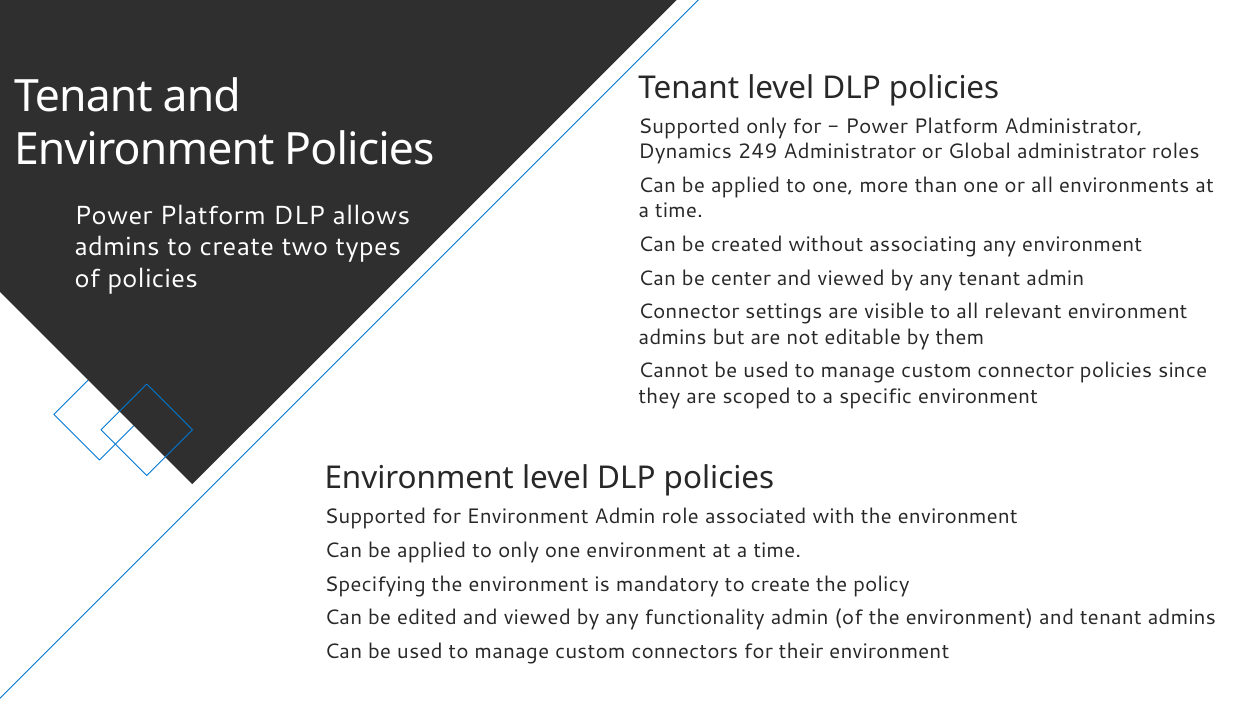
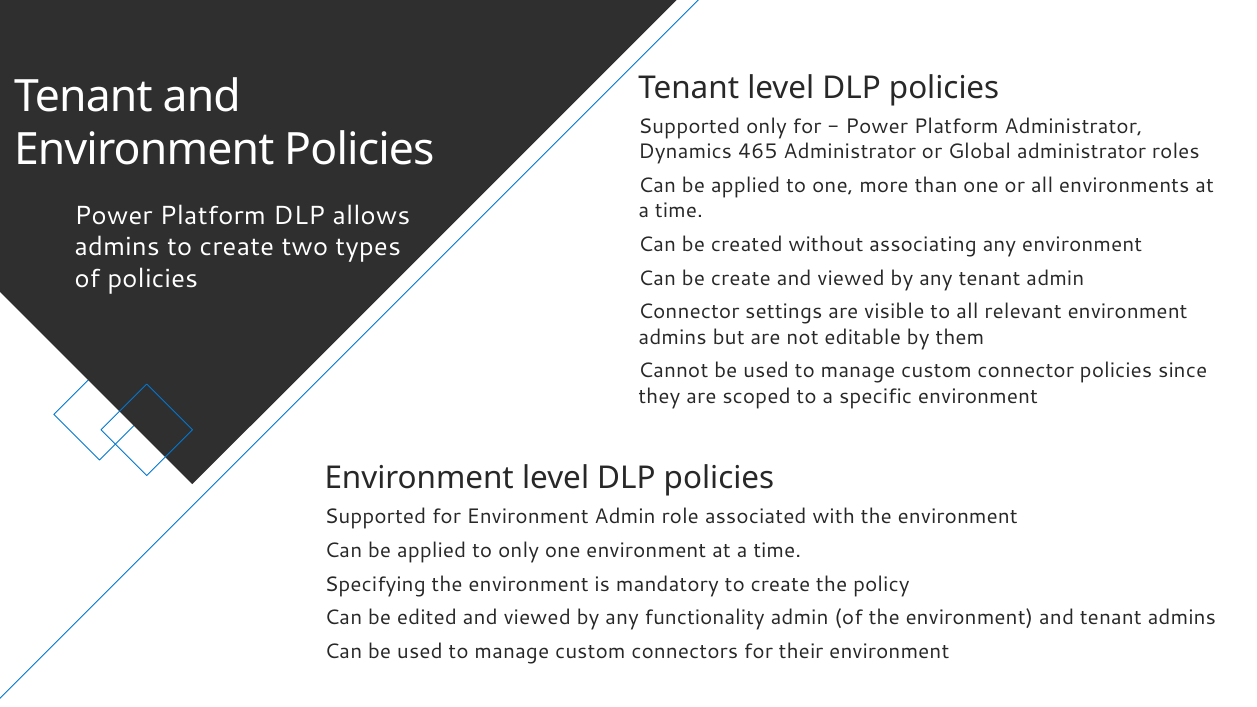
249: 249 -> 465
be center: center -> create
